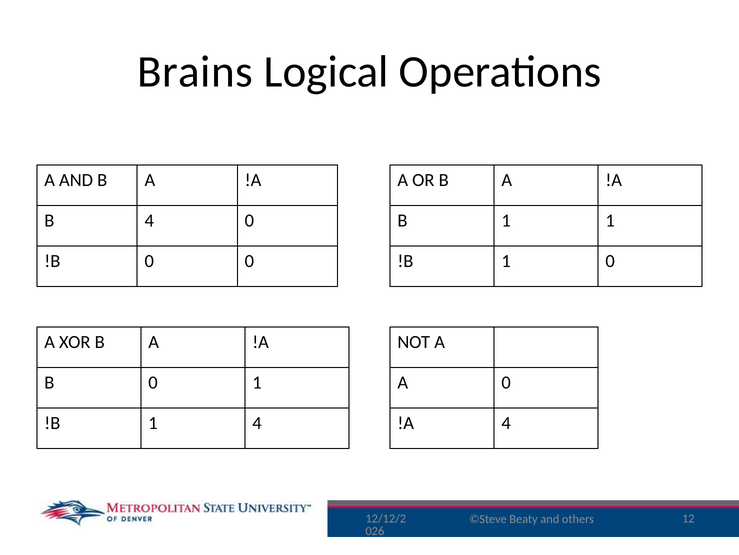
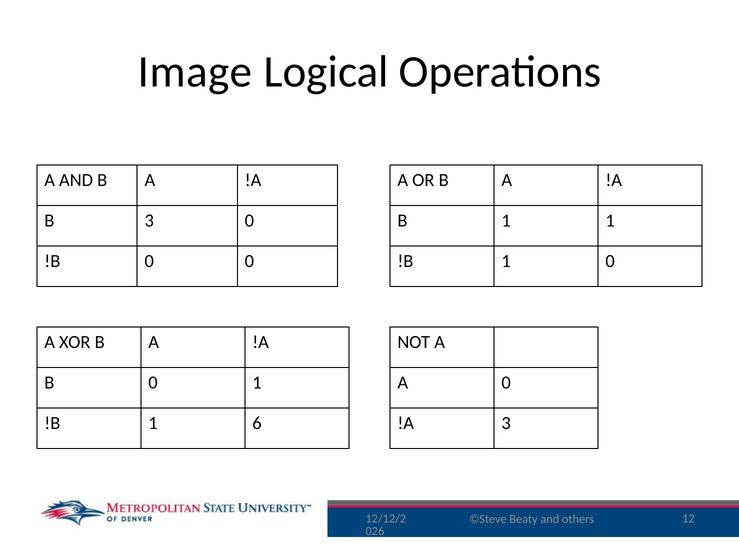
Brains: Brains -> Image
B 4: 4 -> 3
1 4: 4 -> 6
!A 4: 4 -> 3
